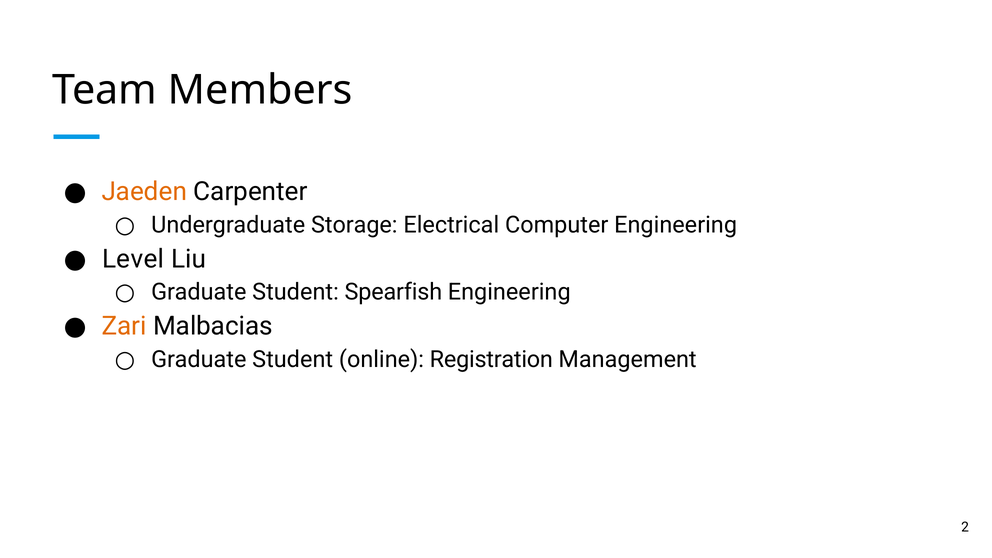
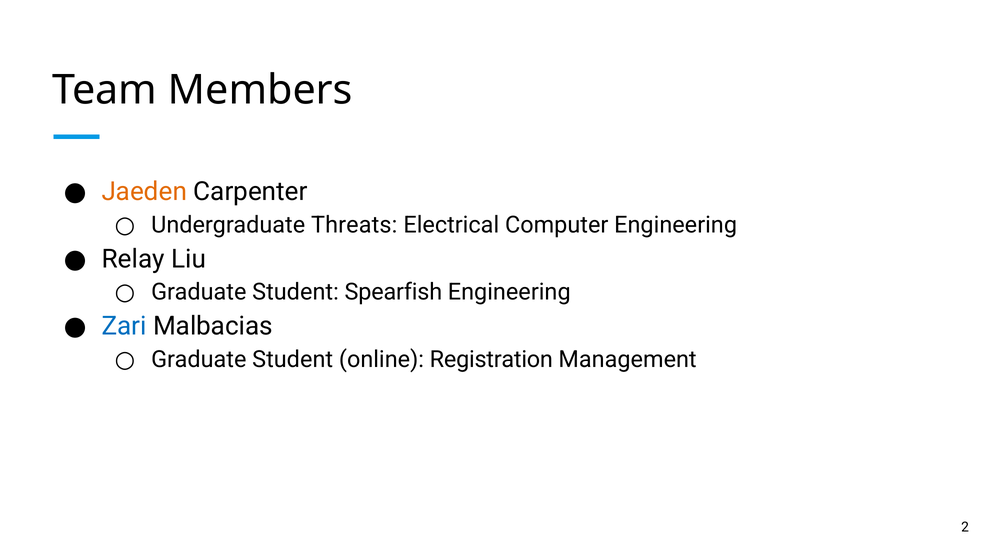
Storage: Storage -> Threats
Level: Level -> Relay
Zari colour: orange -> blue
